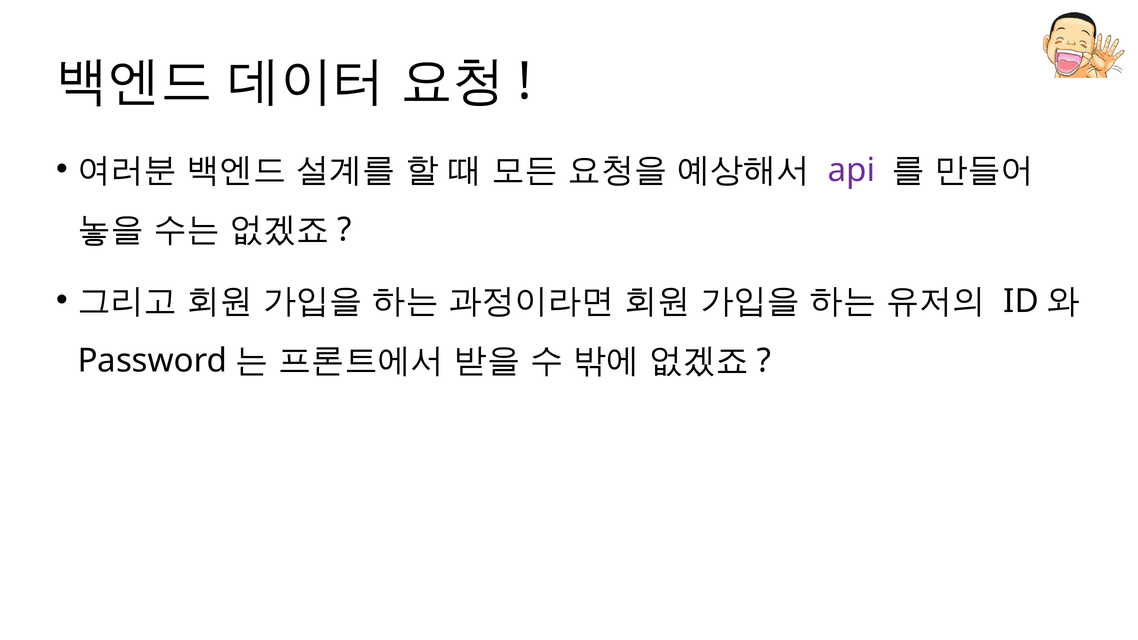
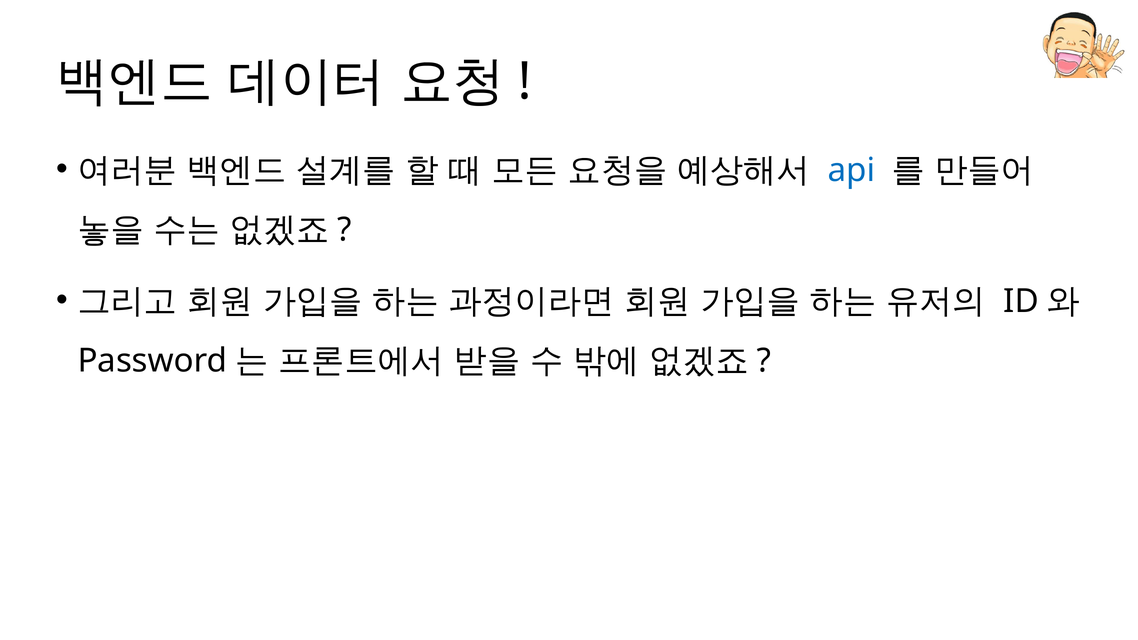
api colour: purple -> blue
